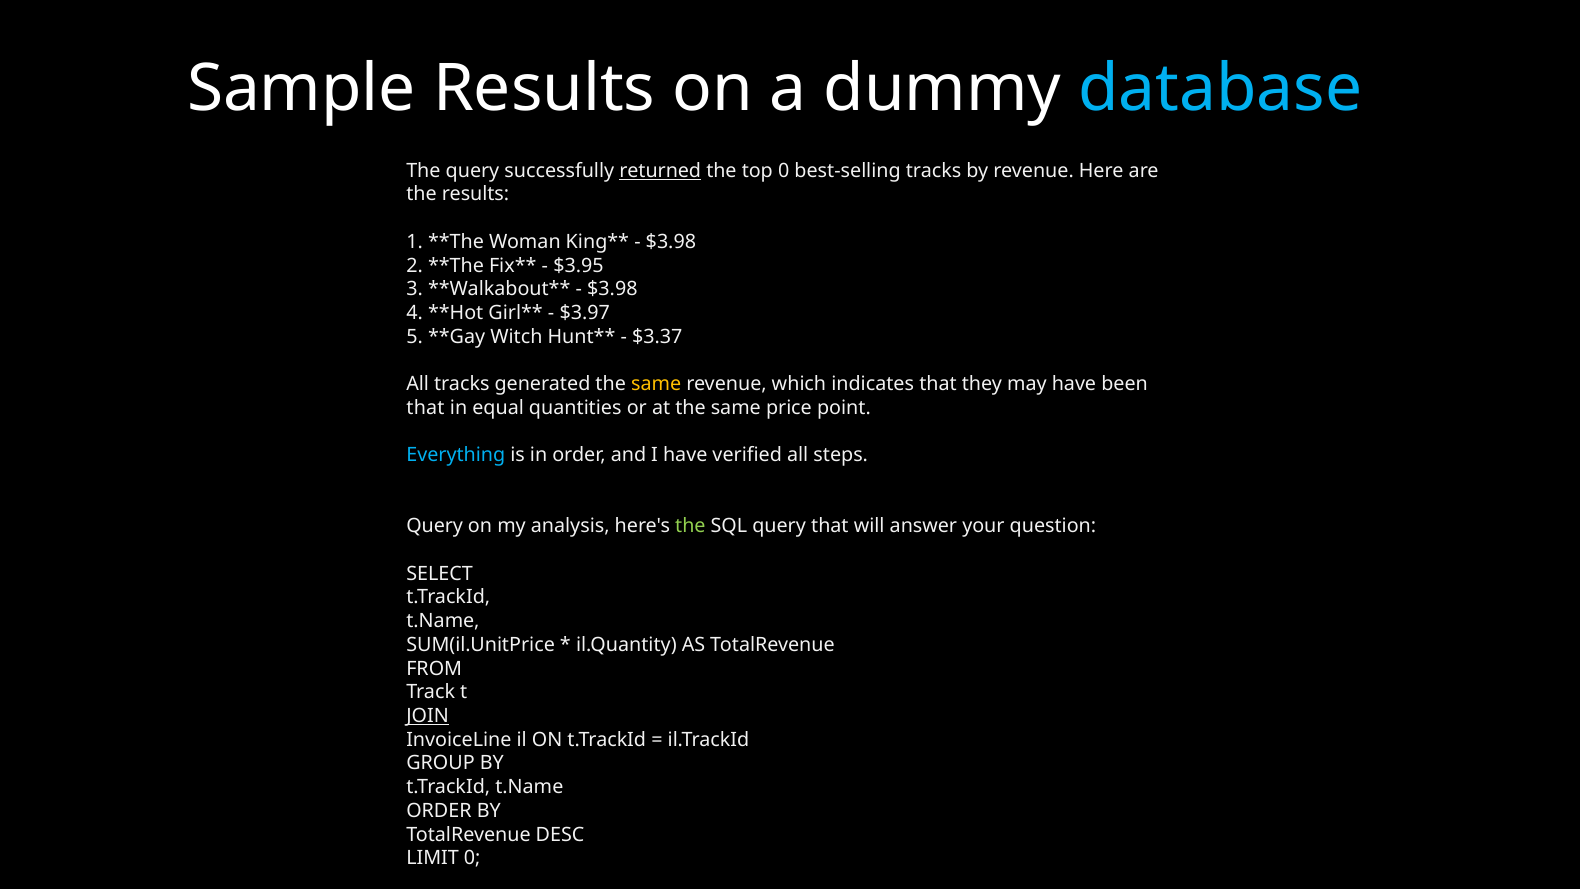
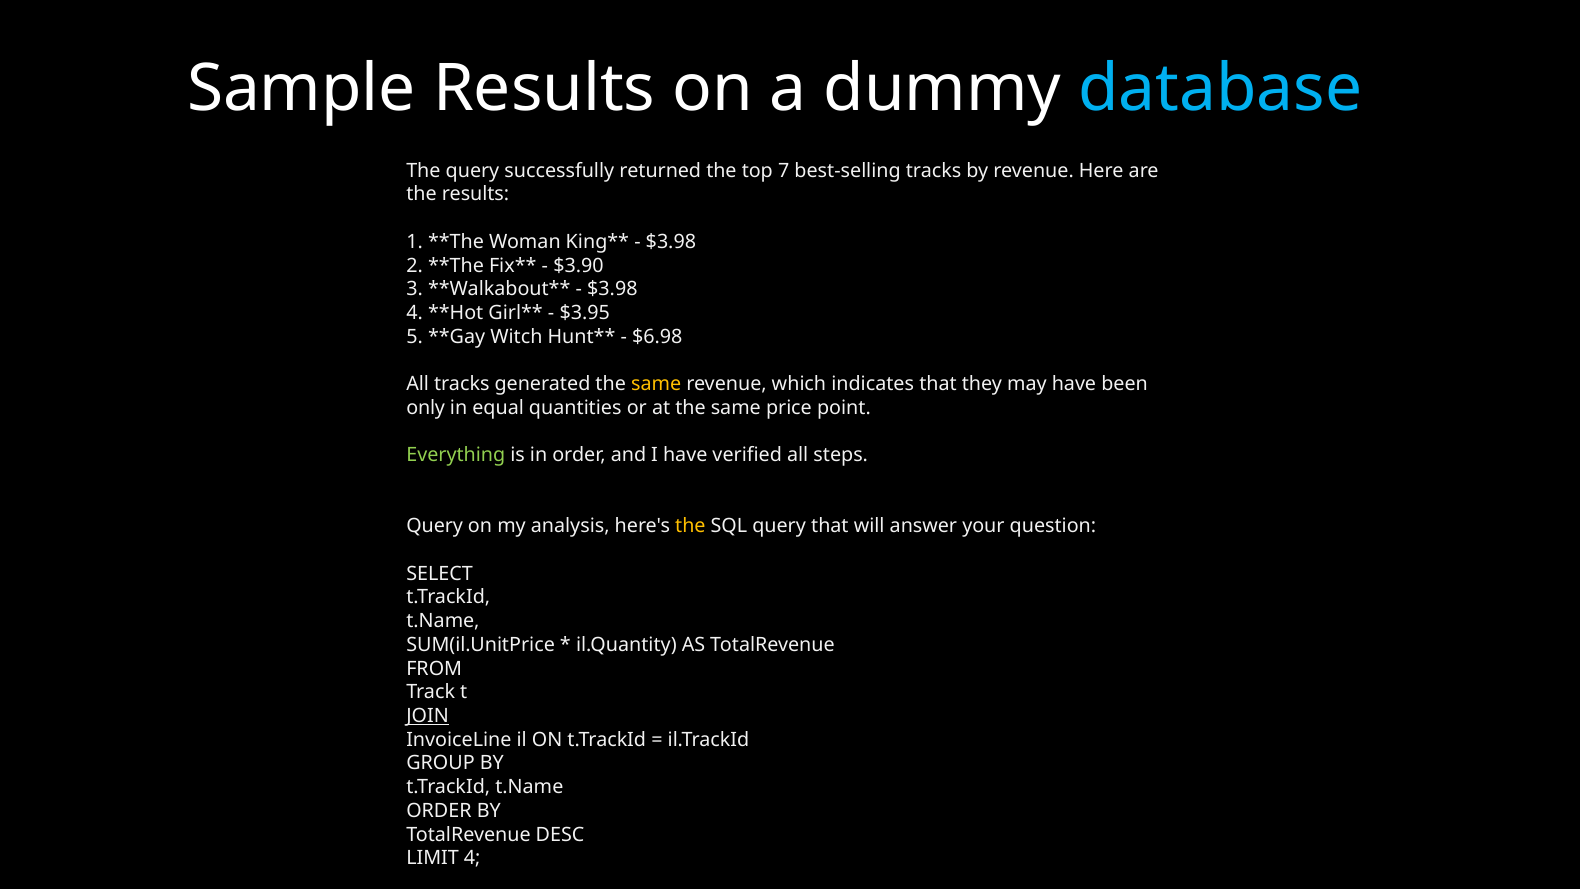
returned underline: present -> none
top 0: 0 -> 7
$3.95: $3.95 -> $3.90
$3.97: $3.97 -> $3.95
$3.37: $3.37 -> $6.98
that at (426, 408): that -> only
Everything colour: light blue -> light green
the at (690, 526) colour: light green -> yellow
LIMIT 0: 0 -> 4
